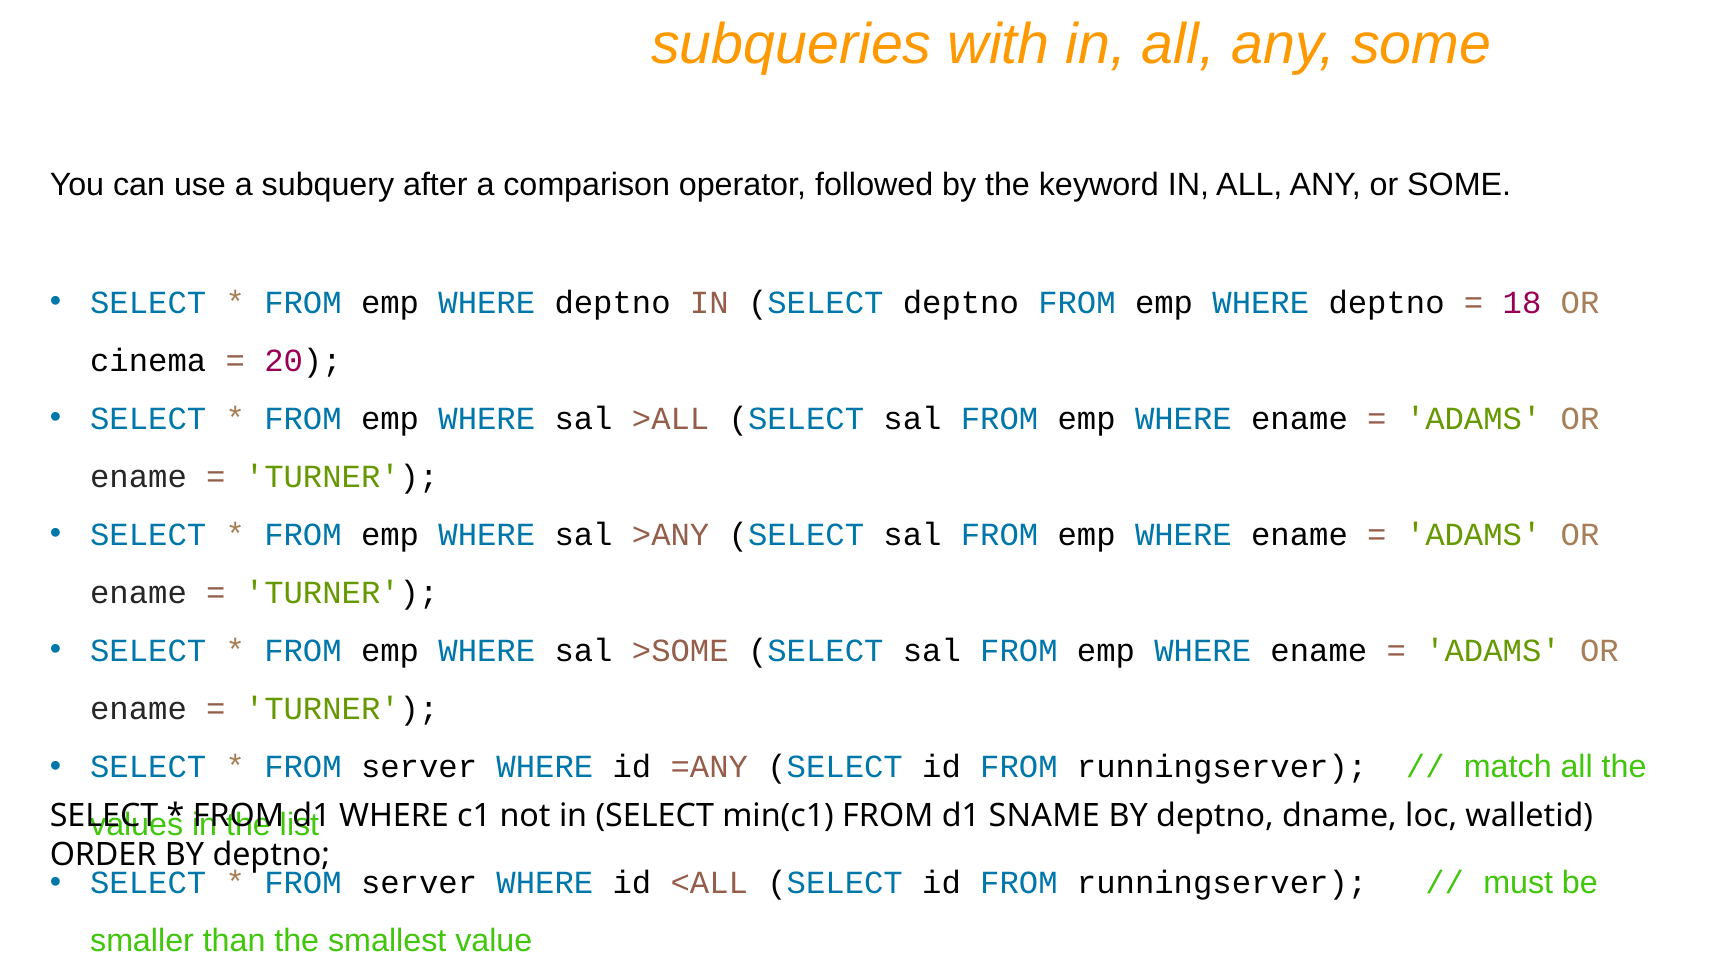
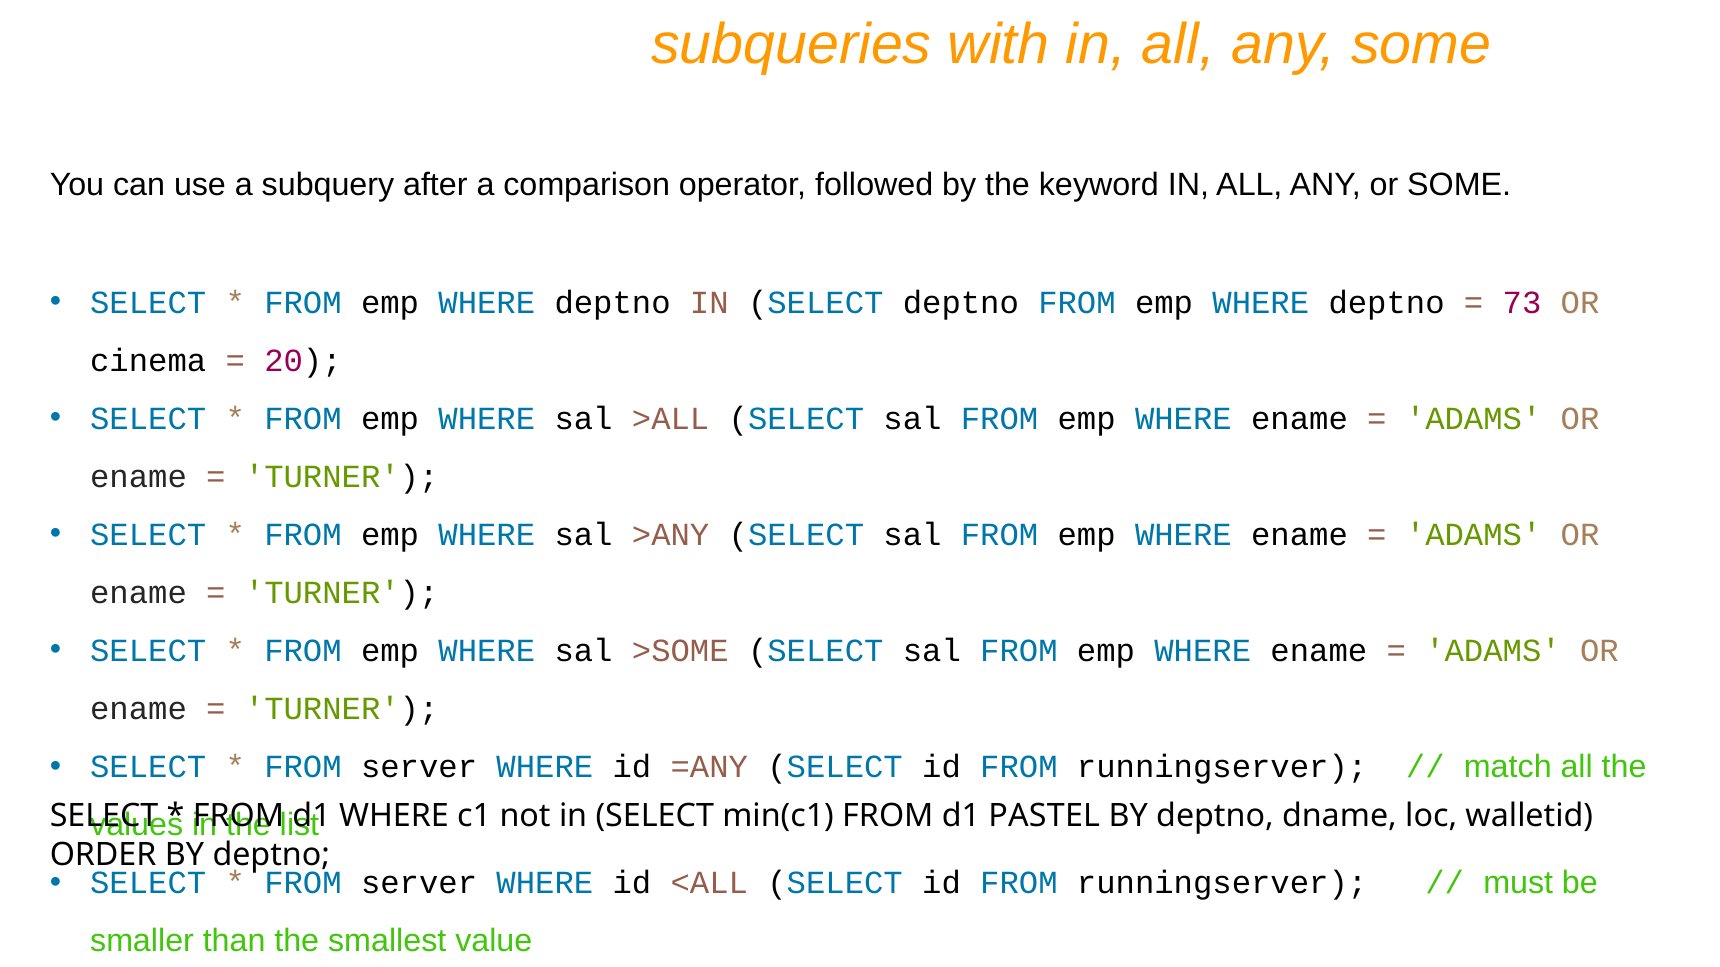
18: 18 -> 73
SNAME: SNAME -> PASTEL
